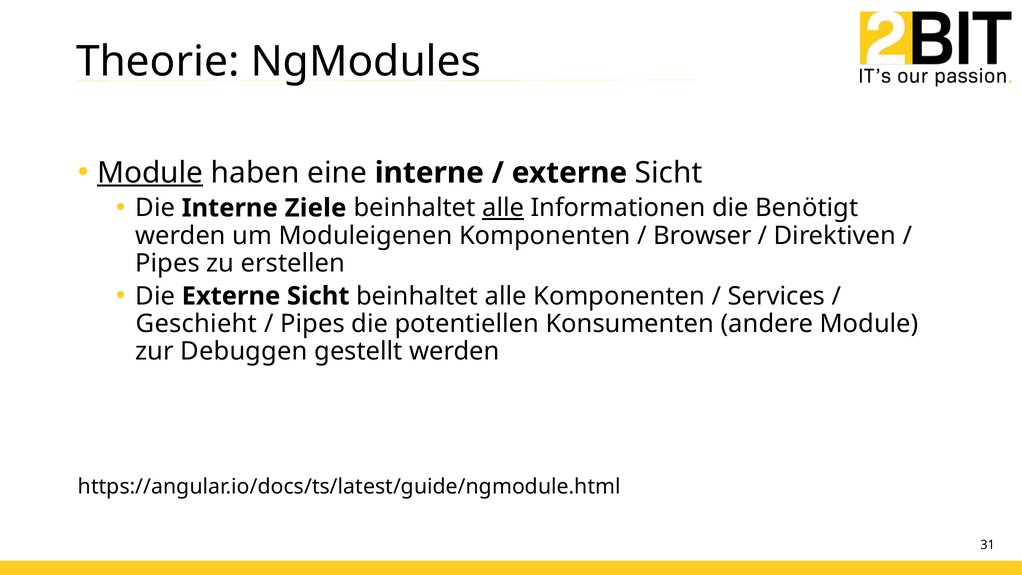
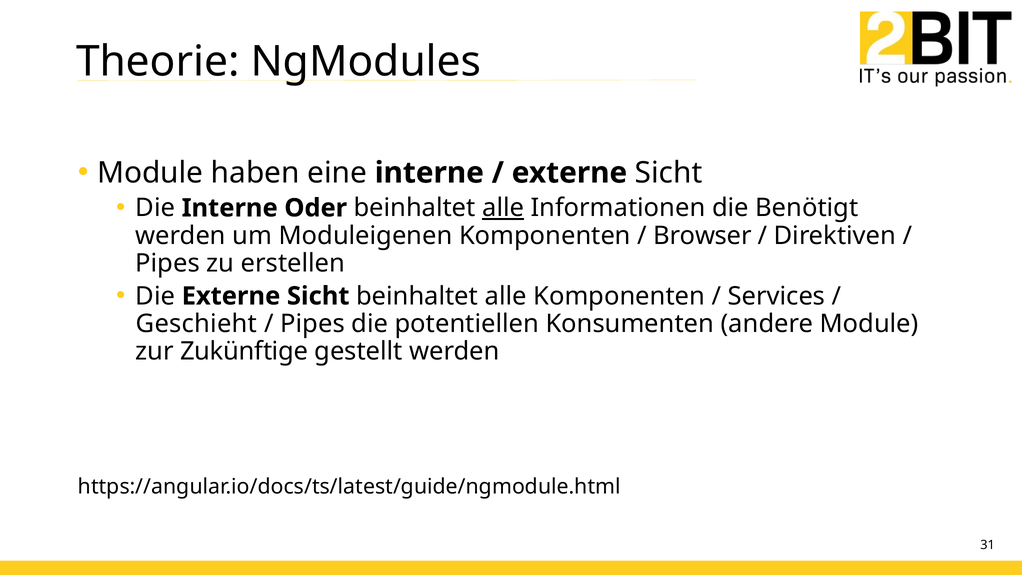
Module at (150, 173) underline: present -> none
Ziele: Ziele -> Oder
Debuggen: Debuggen -> Zukünftige
